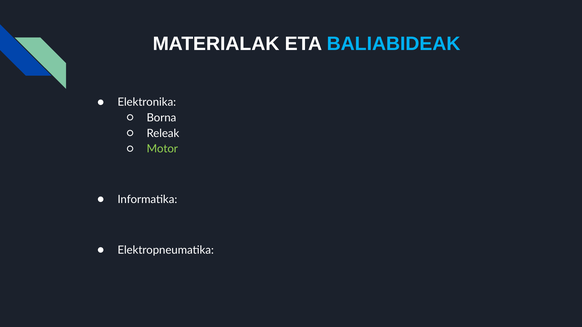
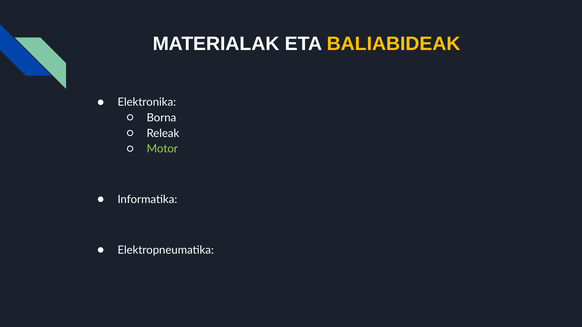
BALIABIDEAK colour: light blue -> yellow
